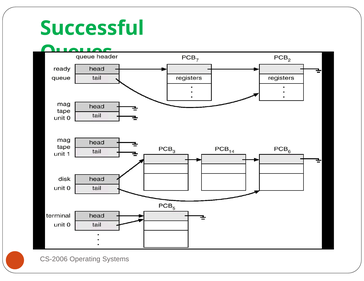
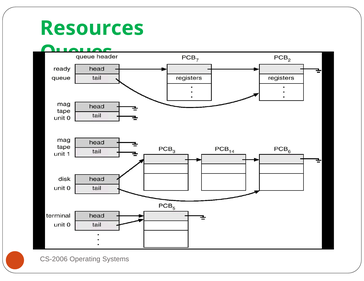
Successful: Successful -> Resources
